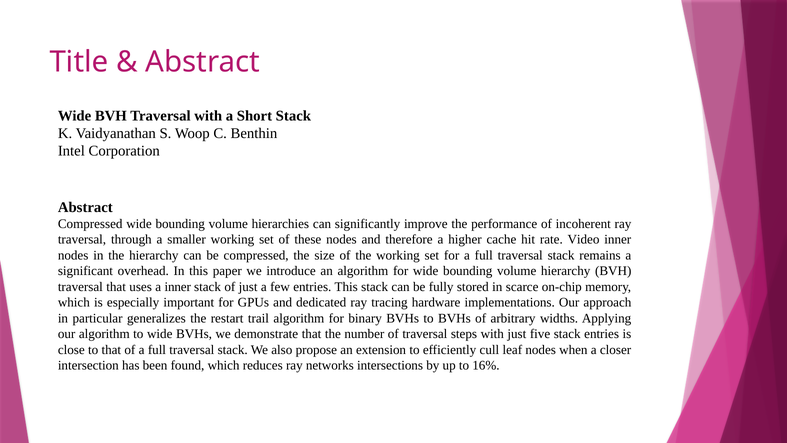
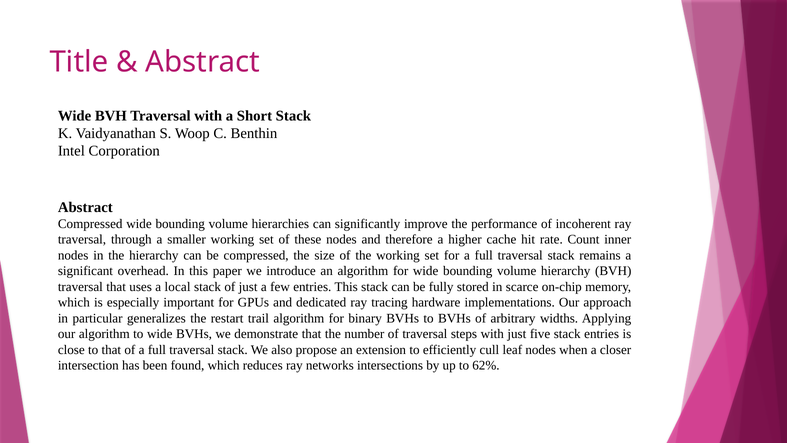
Video: Video -> Count
a inner: inner -> local
16%: 16% -> 62%
